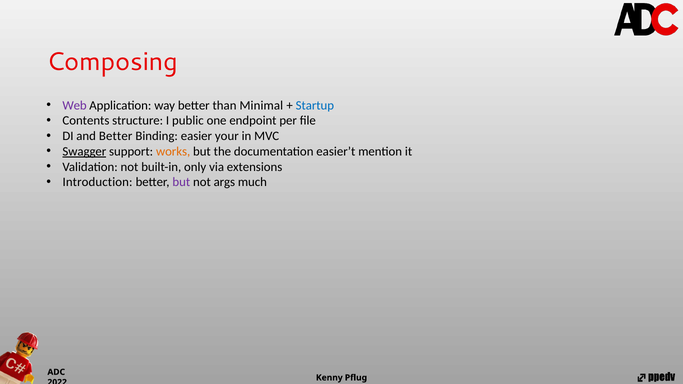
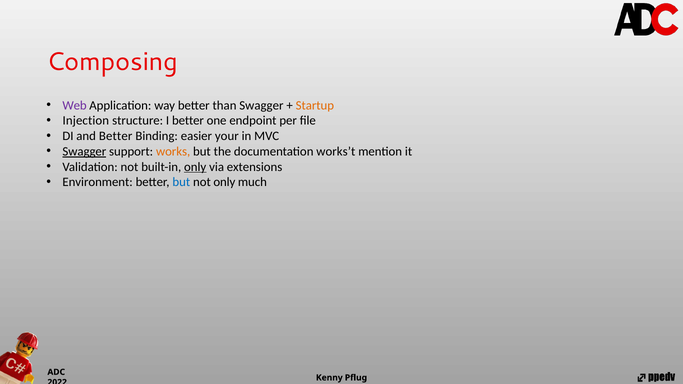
than Minimal: Minimal -> Swagger
Startup colour: blue -> orange
Contents: Contents -> Injection
I public: public -> better
easier’t: easier’t -> works’t
only at (195, 167) underline: none -> present
Introduction: Introduction -> Environment
but at (181, 182) colour: purple -> blue
not args: args -> only
